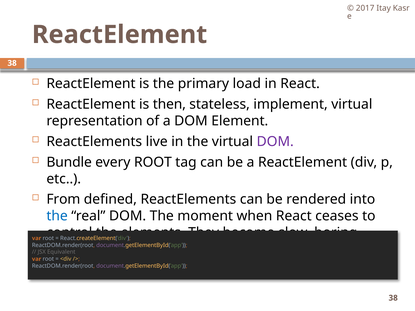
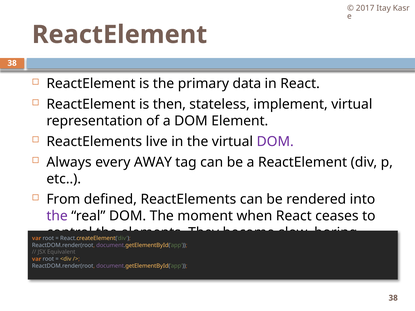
load: load -> data
Bundle: Bundle -> Always
every ROOT: ROOT -> AWAY
the at (57, 216) colour: blue -> purple
